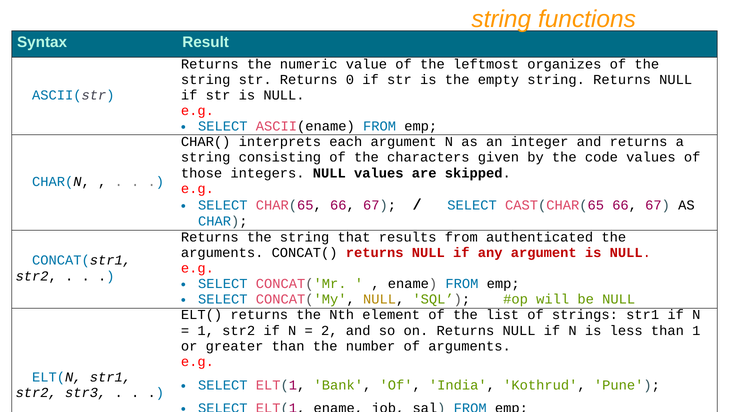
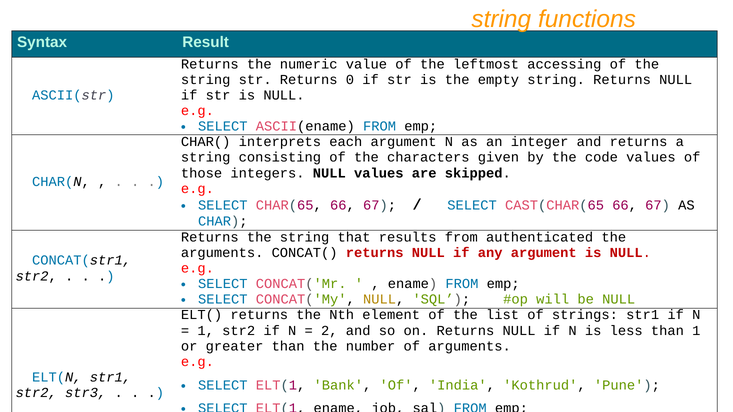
organizes: organizes -> accessing
